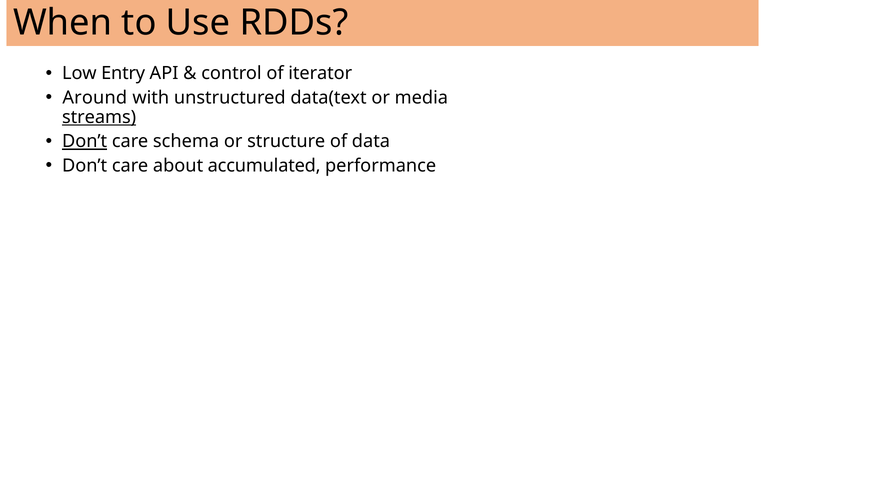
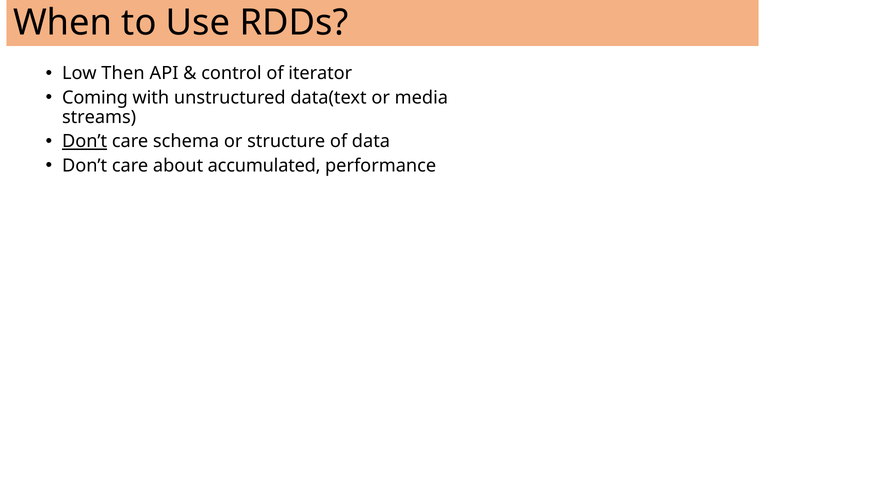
Entry: Entry -> Then
Around: Around -> Coming
streams underline: present -> none
